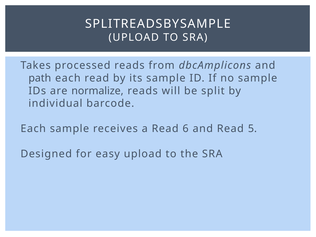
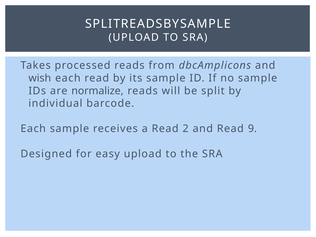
path: path -> wish
6: 6 -> 2
5: 5 -> 9
